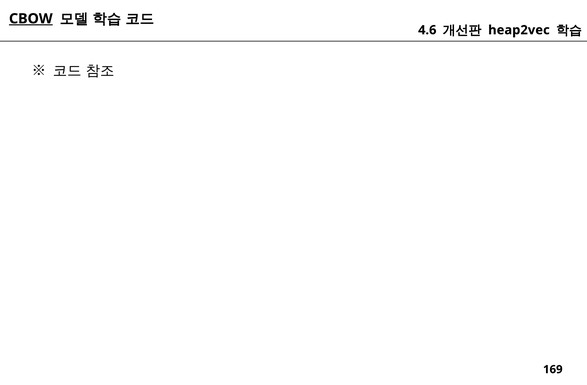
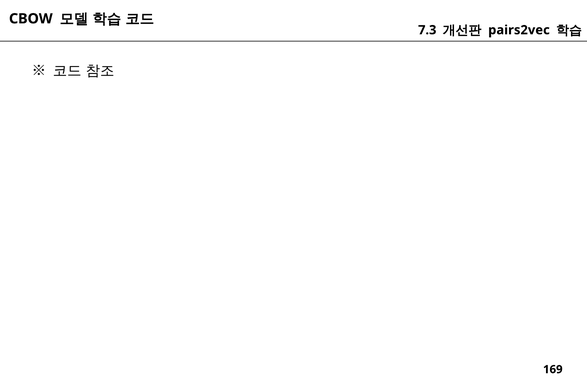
CBOW underline: present -> none
4.6: 4.6 -> 7.3
heap2vec: heap2vec -> pairs2vec
